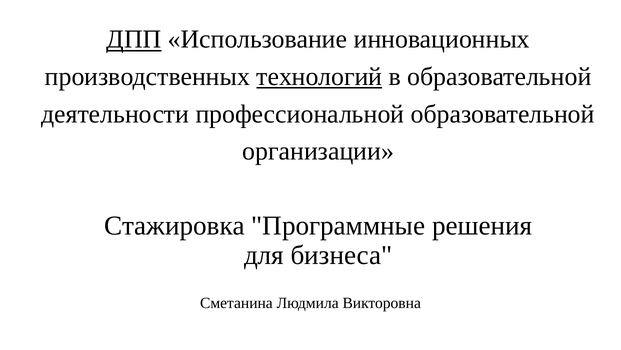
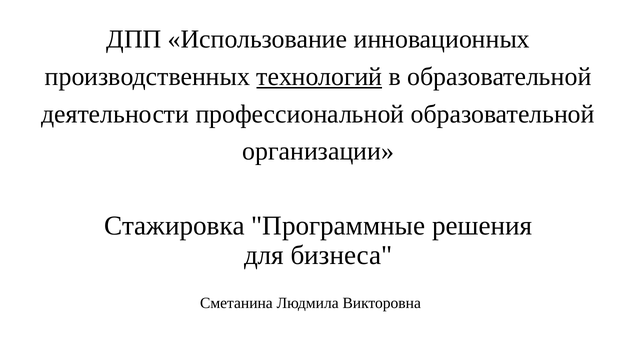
ДПП underline: present -> none
